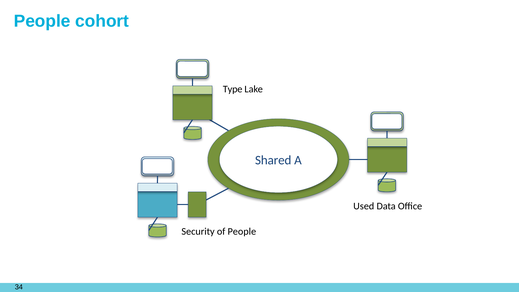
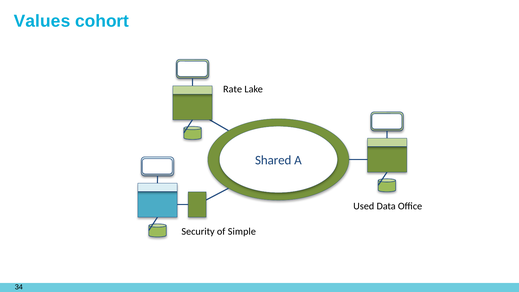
People at (42, 21): People -> Values
Type: Type -> Rate
of People: People -> Simple
